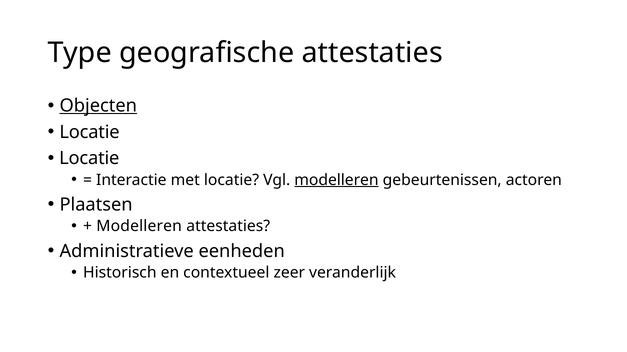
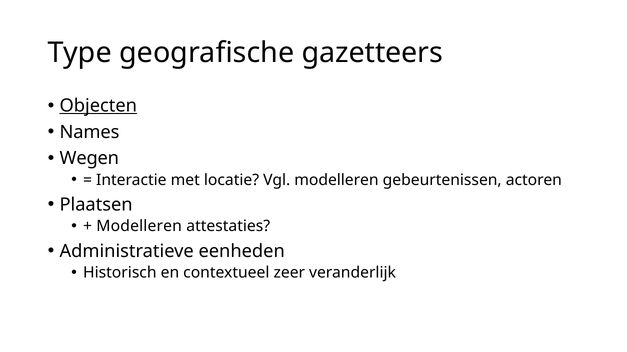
geografische attestaties: attestaties -> gazetteers
Locatie at (90, 132): Locatie -> Names
Locatie at (89, 159): Locatie -> Wegen
modelleren at (336, 180) underline: present -> none
